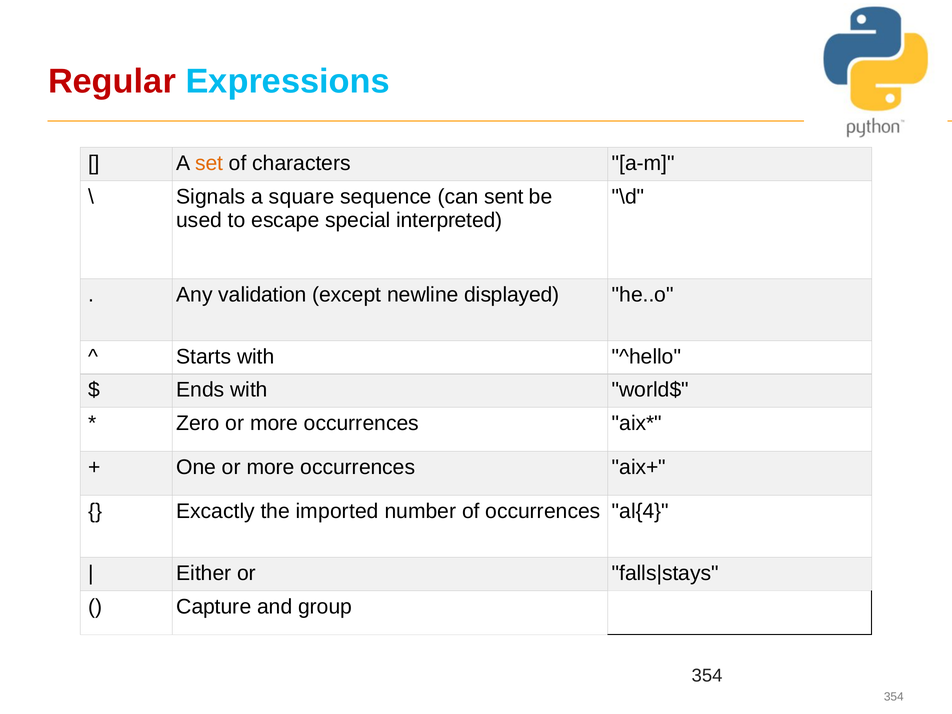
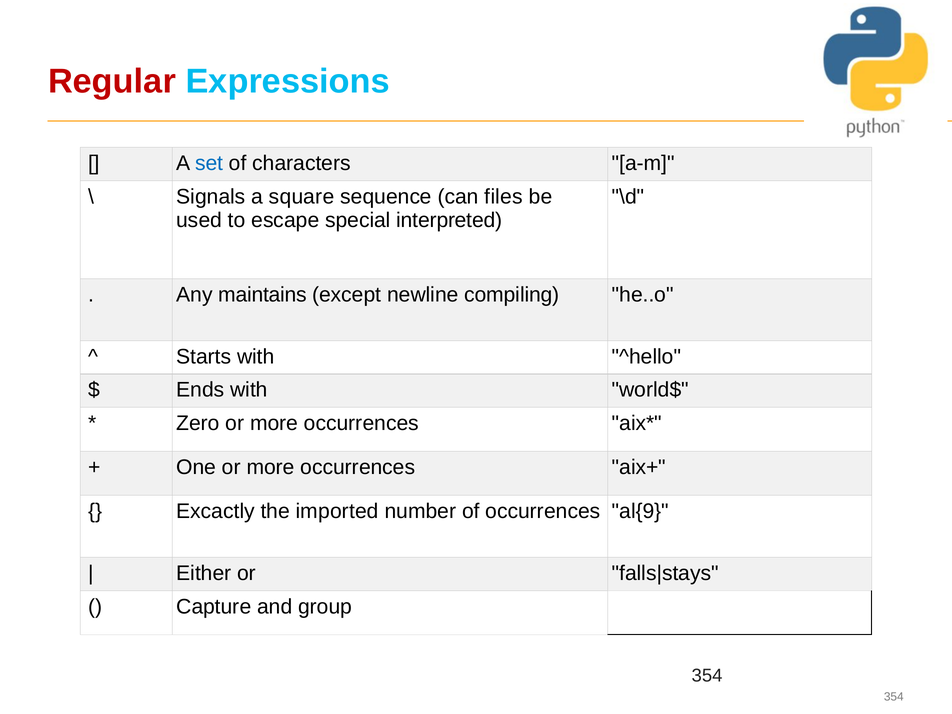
set colour: orange -> blue
sent: sent -> files
validation: validation -> maintains
displayed: displayed -> compiling
al{4: al{4 -> al{9
